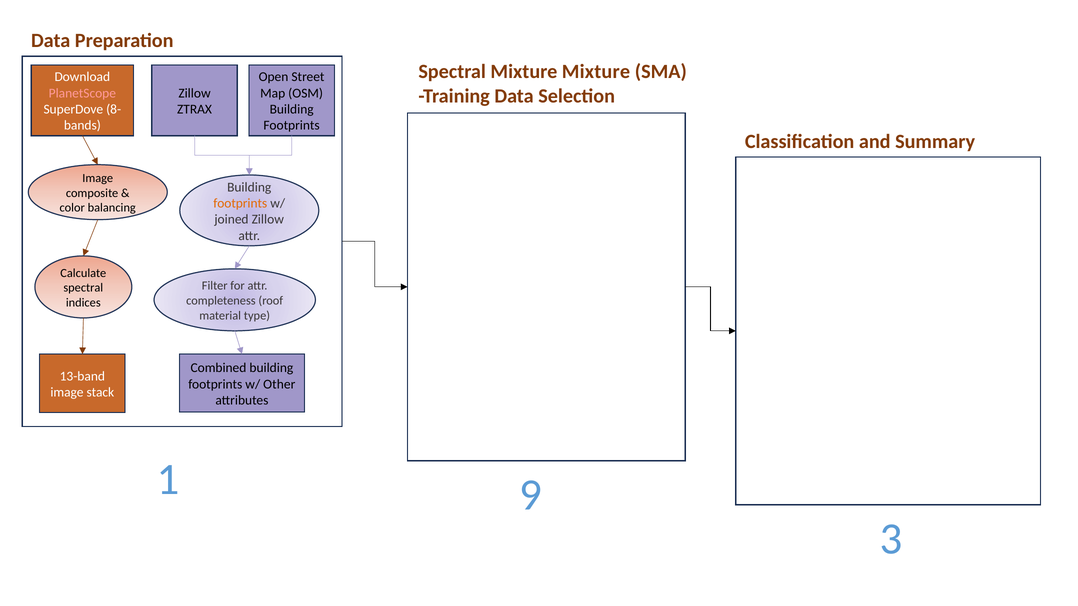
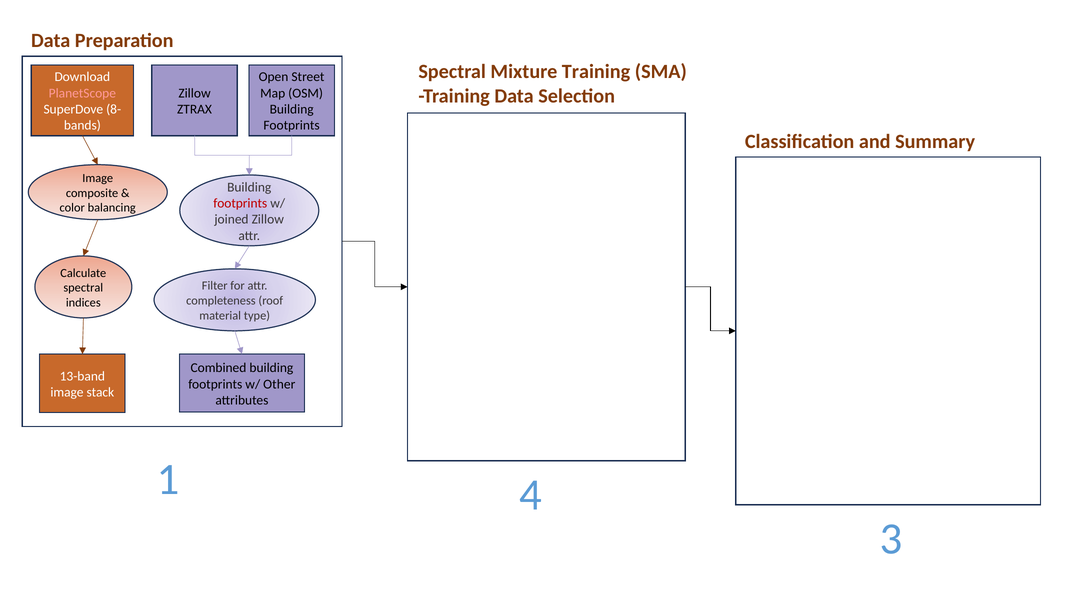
Mixture Mixture: Mixture -> Training
footprints at (240, 203) colour: orange -> red
9: 9 -> 4
